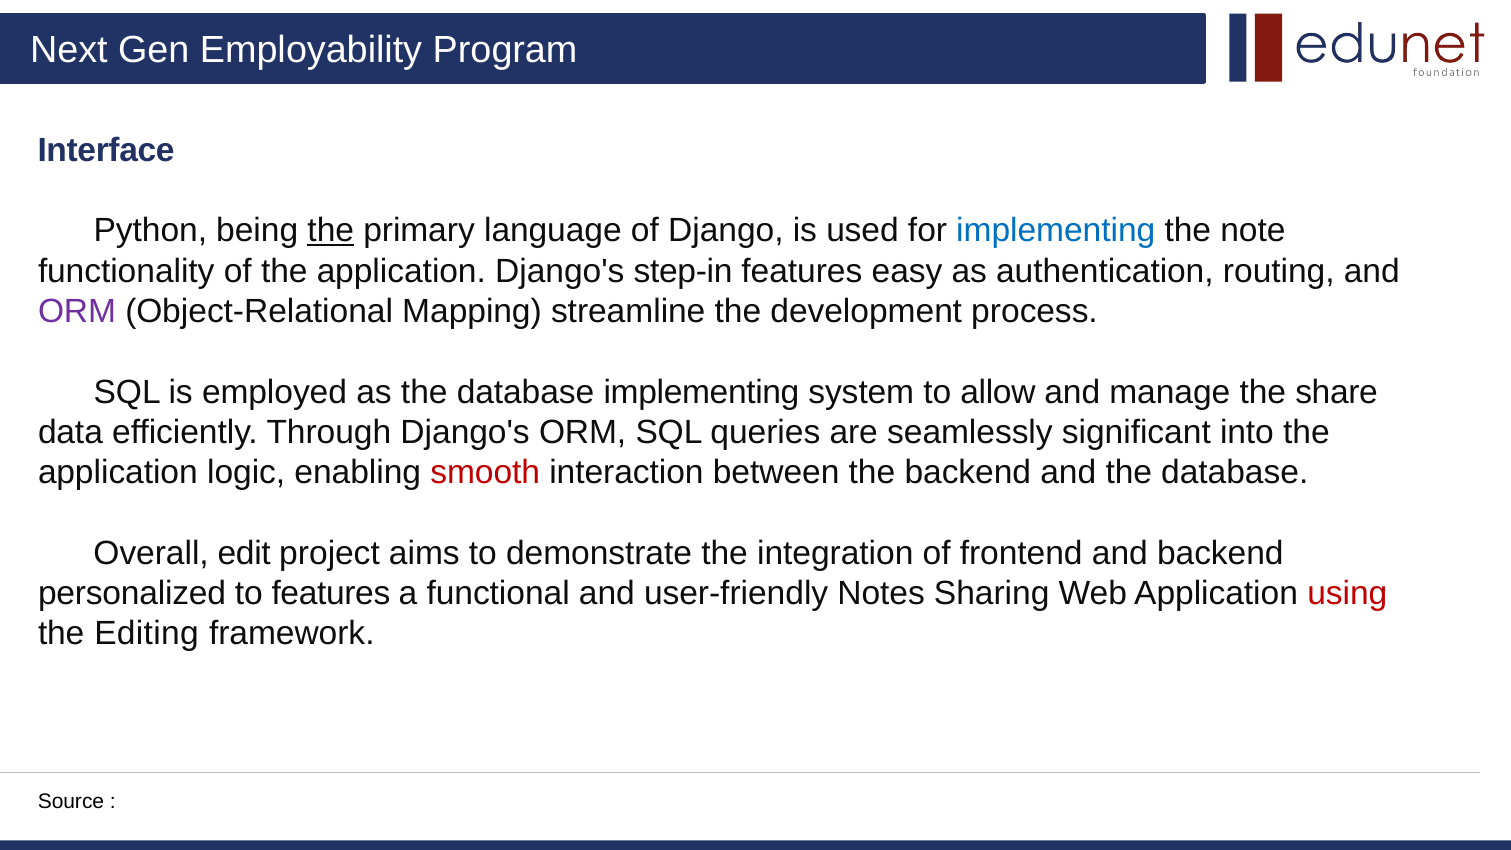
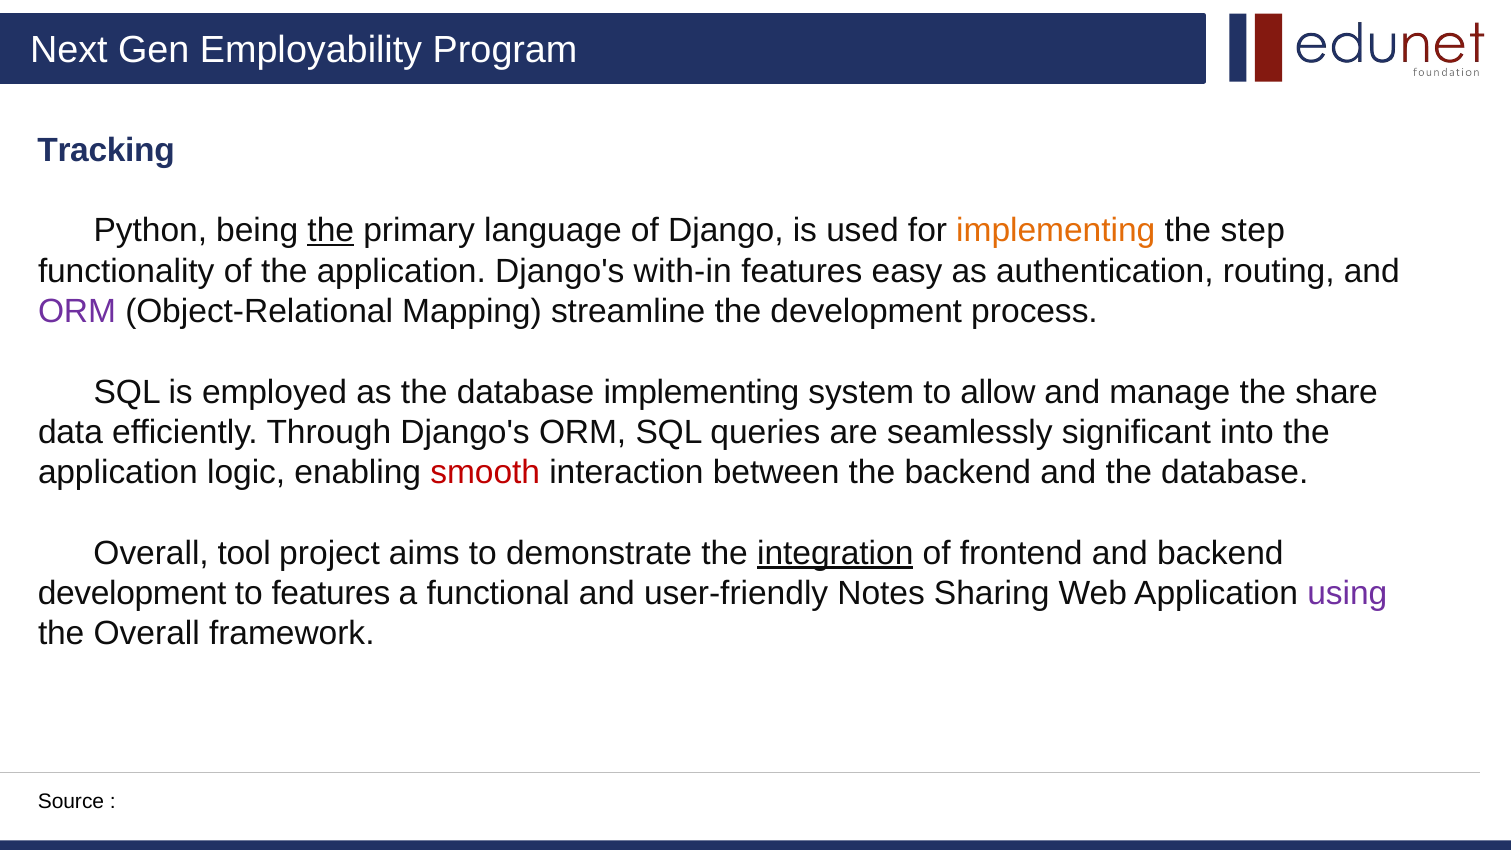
Interface: Interface -> Tracking
implementing at (1056, 231) colour: blue -> orange
note: note -> step
step-in: step-in -> with-in
edit: edit -> tool
integration underline: none -> present
personalized at (132, 593): personalized -> development
using colour: red -> purple
the Editing: Editing -> Overall
